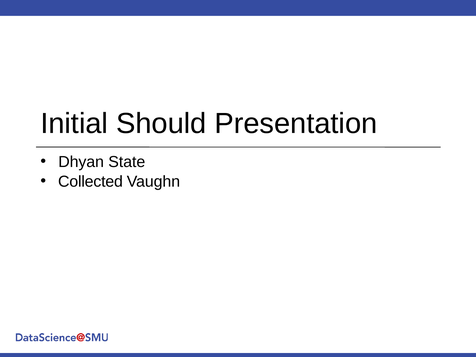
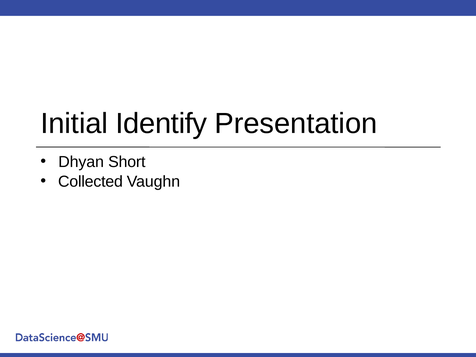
Should: Should -> Identify
State: State -> Short
